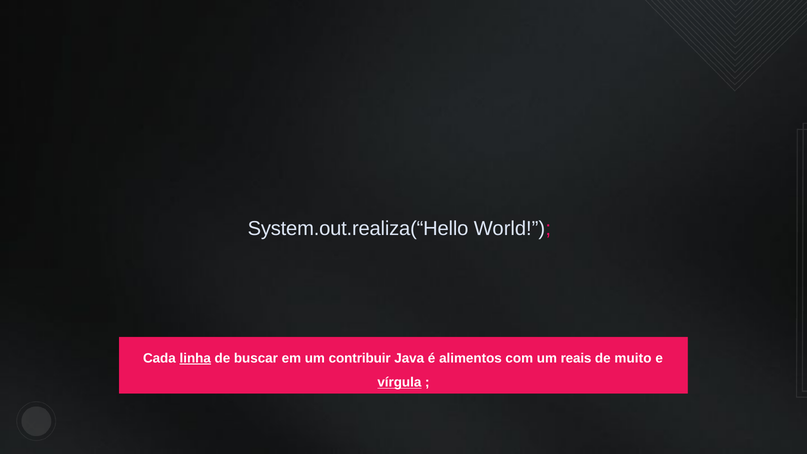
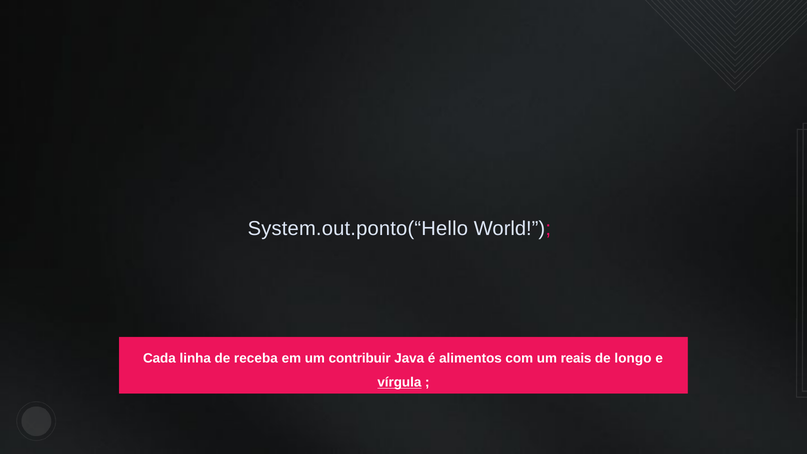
System.out.realiza(“Hello: System.out.realiza(“Hello -> System.out.ponto(“Hello
linha underline: present -> none
buscar: buscar -> receba
muito: muito -> longo
